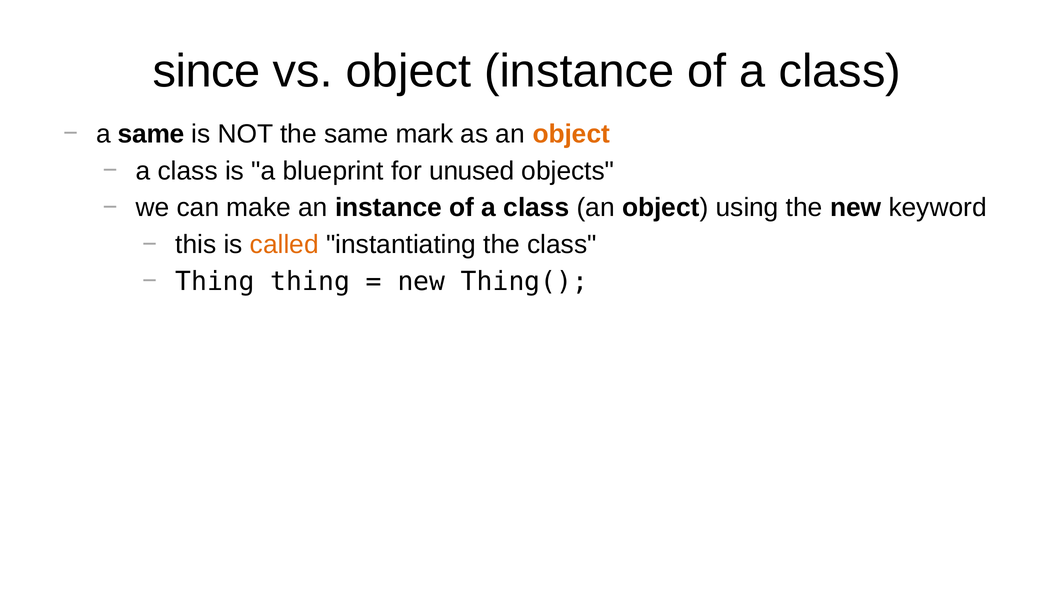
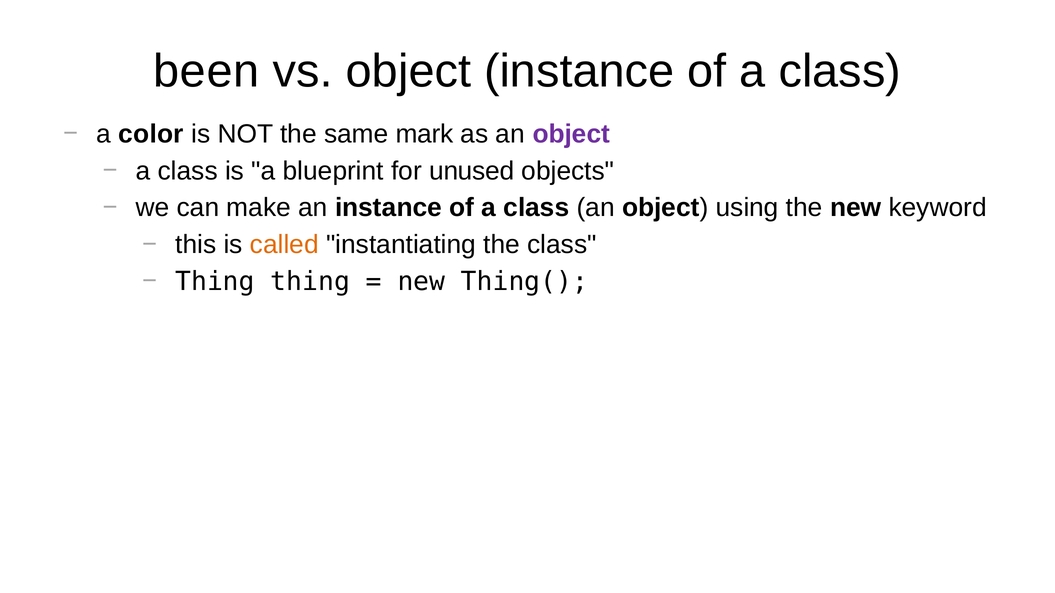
since: since -> been
a same: same -> color
object at (571, 134) colour: orange -> purple
